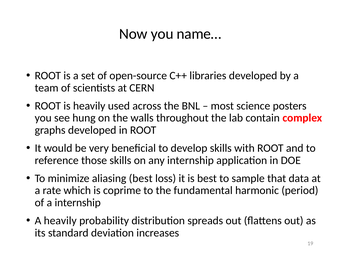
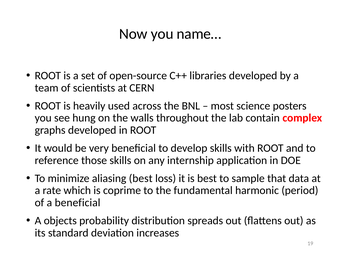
a internship: internship -> beneficial
A heavily: heavily -> objects
